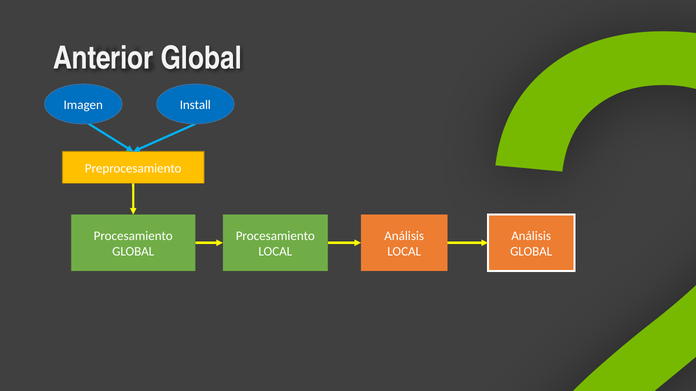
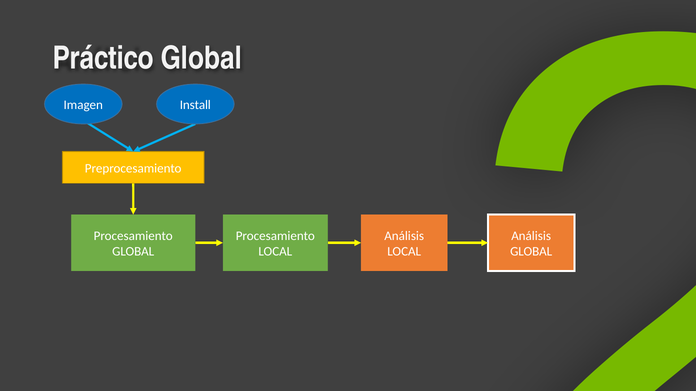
Anterior: Anterior -> Práctico
